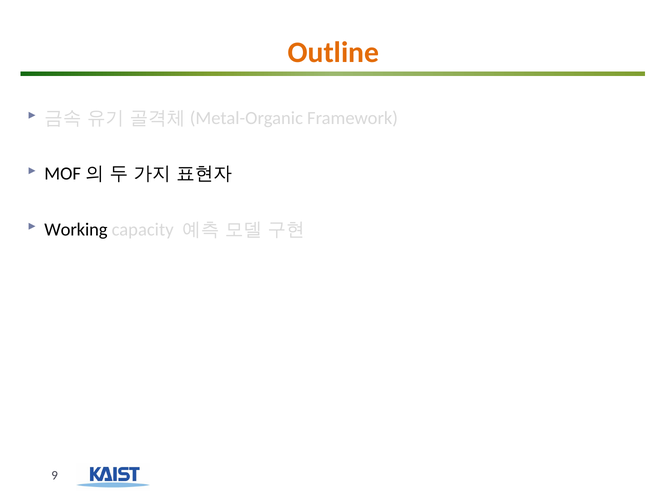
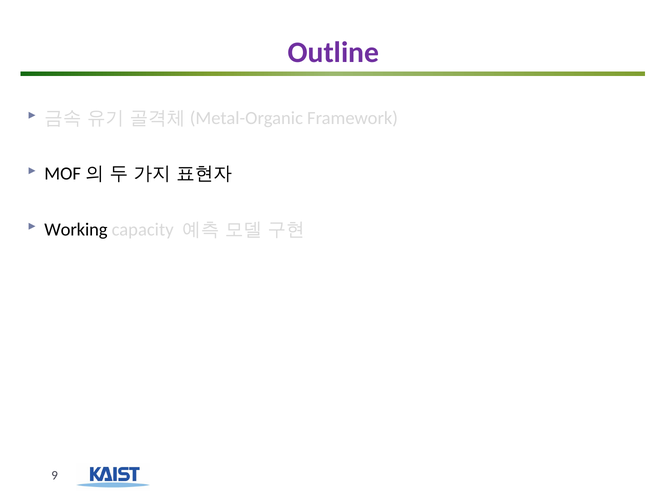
Outline colour: orange -> purple
